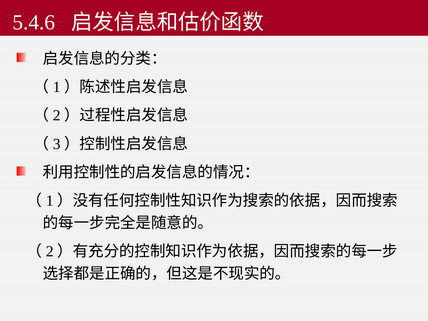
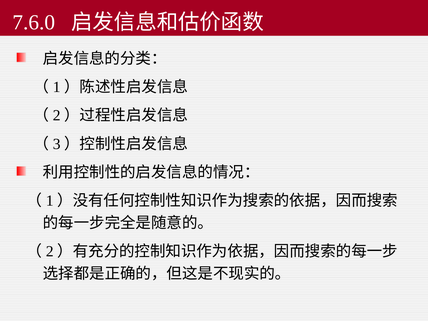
5.4.6: 5.4.6 -> 7.6.0
